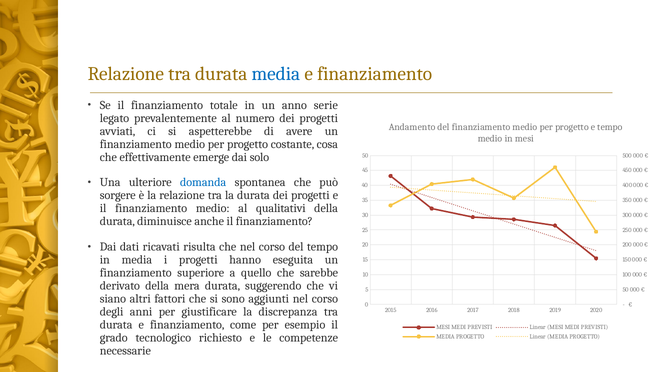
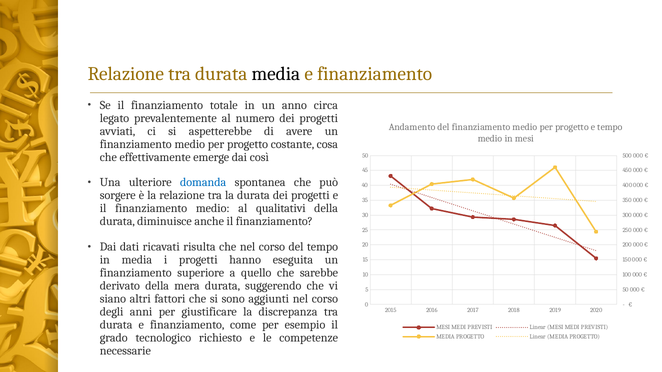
media at (276, 74) colour: blue -> black
serie: serie -> circa
solo: solo -> così
